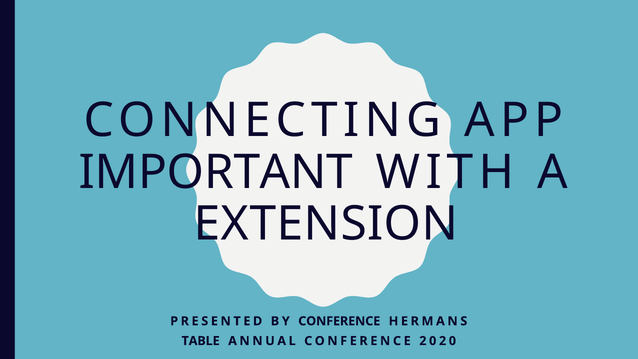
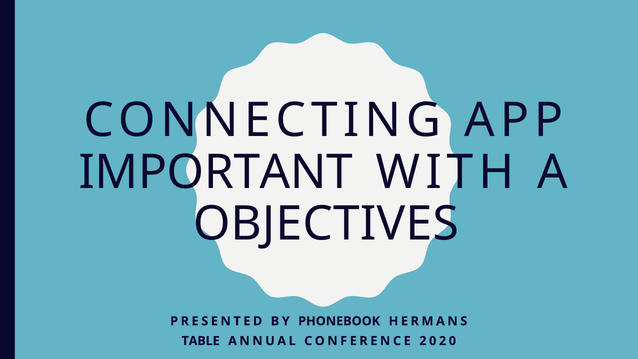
EXTENSION: EXTENSION -> OBJECTIVES
BY CONFERENCE: CONFERENCE -> PHONEBOOK
